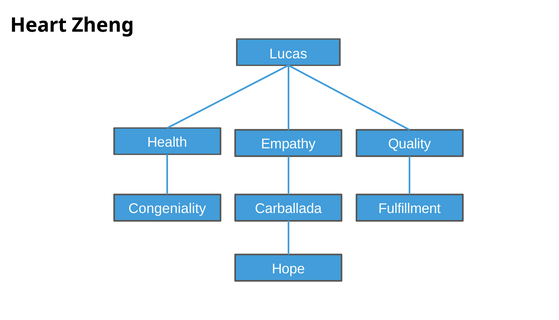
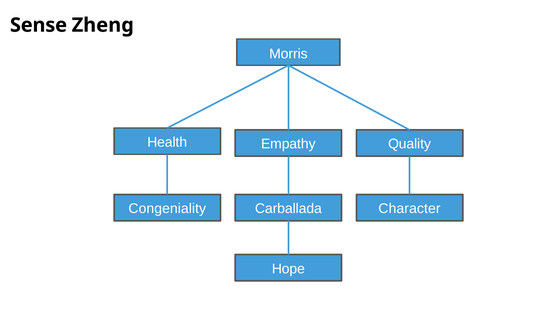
Heart: Heart -> Sense
Lucas: Lucas -> Morris
Fulfillment: Fulfillment -> Character
